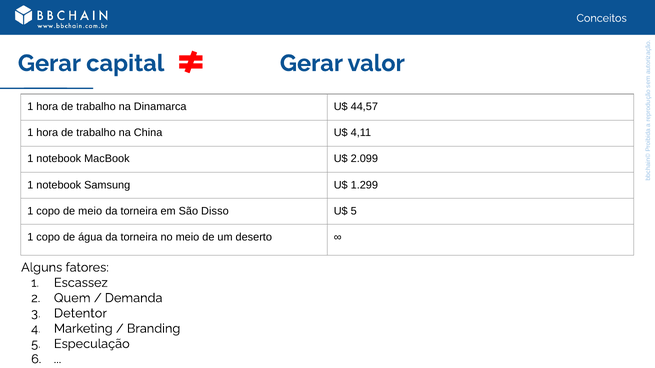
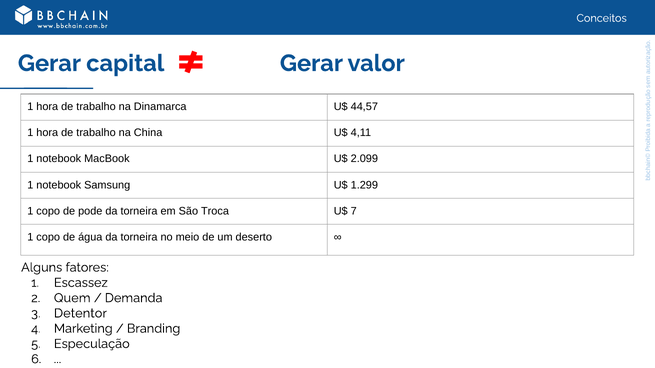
de meio: meio -> pode
Disso: Disso -> Troca
U$ 5: 5 -> 7
